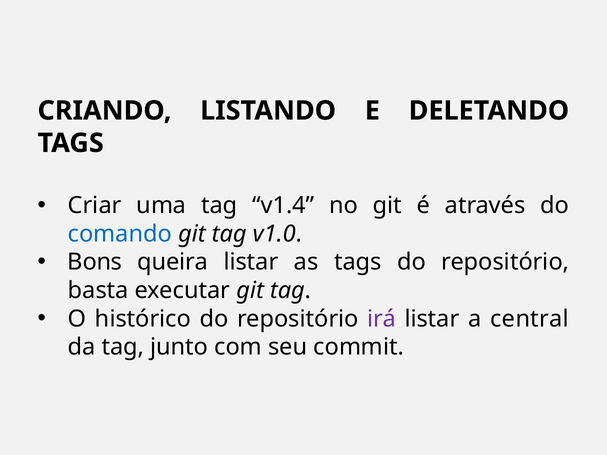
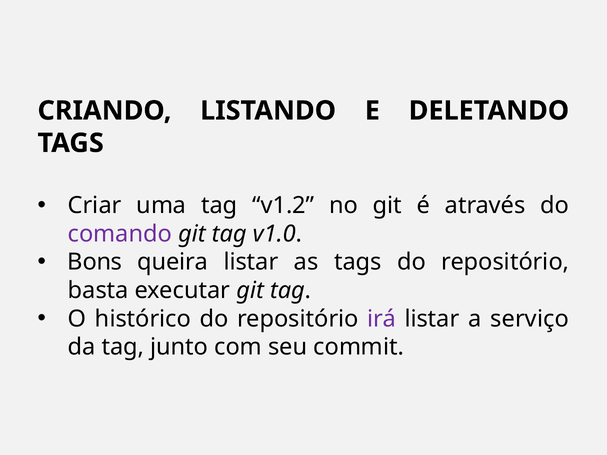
v1.4: v1.4 -> v1.2
comando colour: blue -> purple
central: central -> serviço
